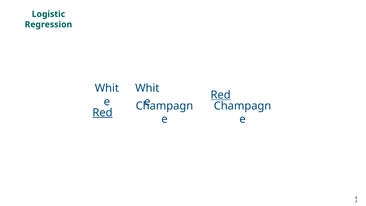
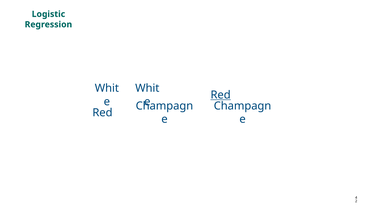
Red at (102, 113) underline: present -> none
